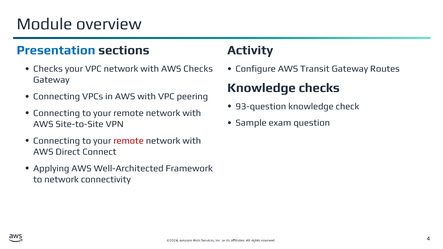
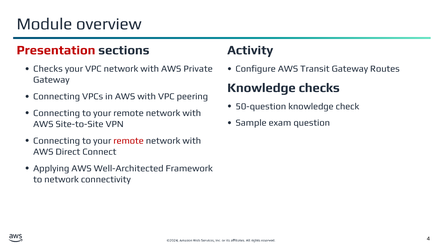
Presentation colour: blue -> red
AWS Checks: Checks -> Private
93-question: 93-question -> 50-question
